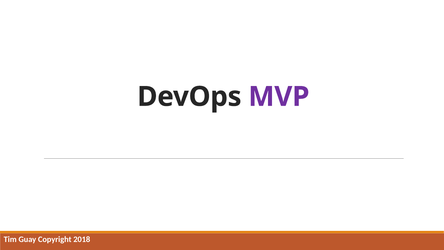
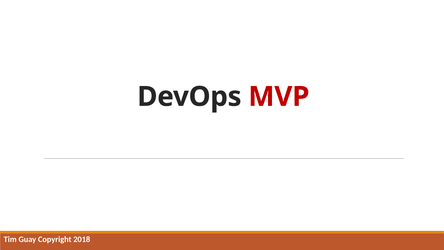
MVP colour: purple -> red
